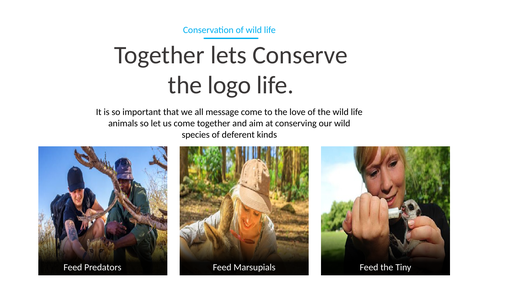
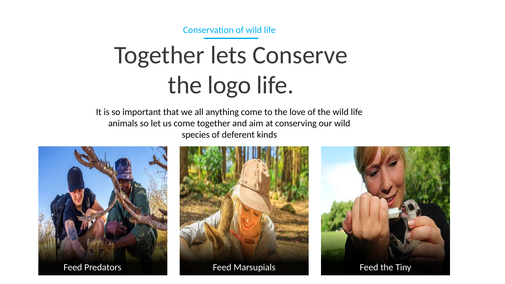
message: message -> anything
